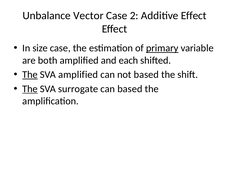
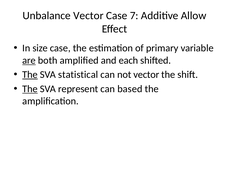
2: 2 -> 7
Additive Effect: Effect -> Allow
primary underline: present -> none
are underline: none -> present
SVA amplified: amplified -> statistical
not based: based -> vector
surrogate: surrogate -> represent
